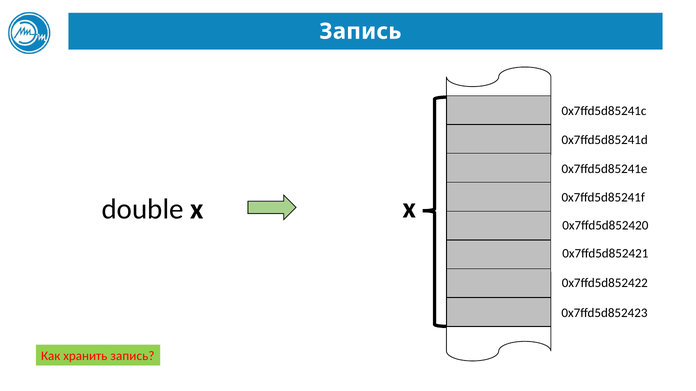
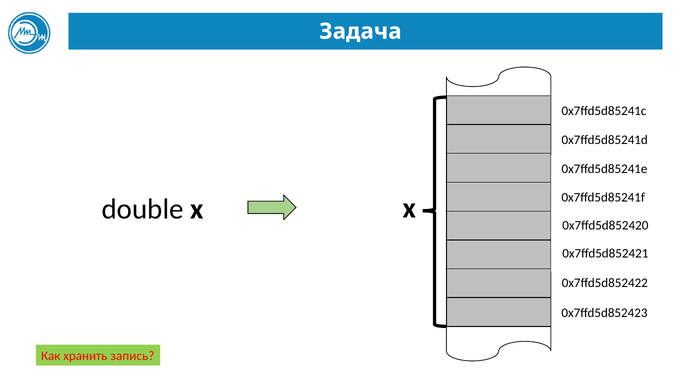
Запись at (360, 31): Запись -> Задача
